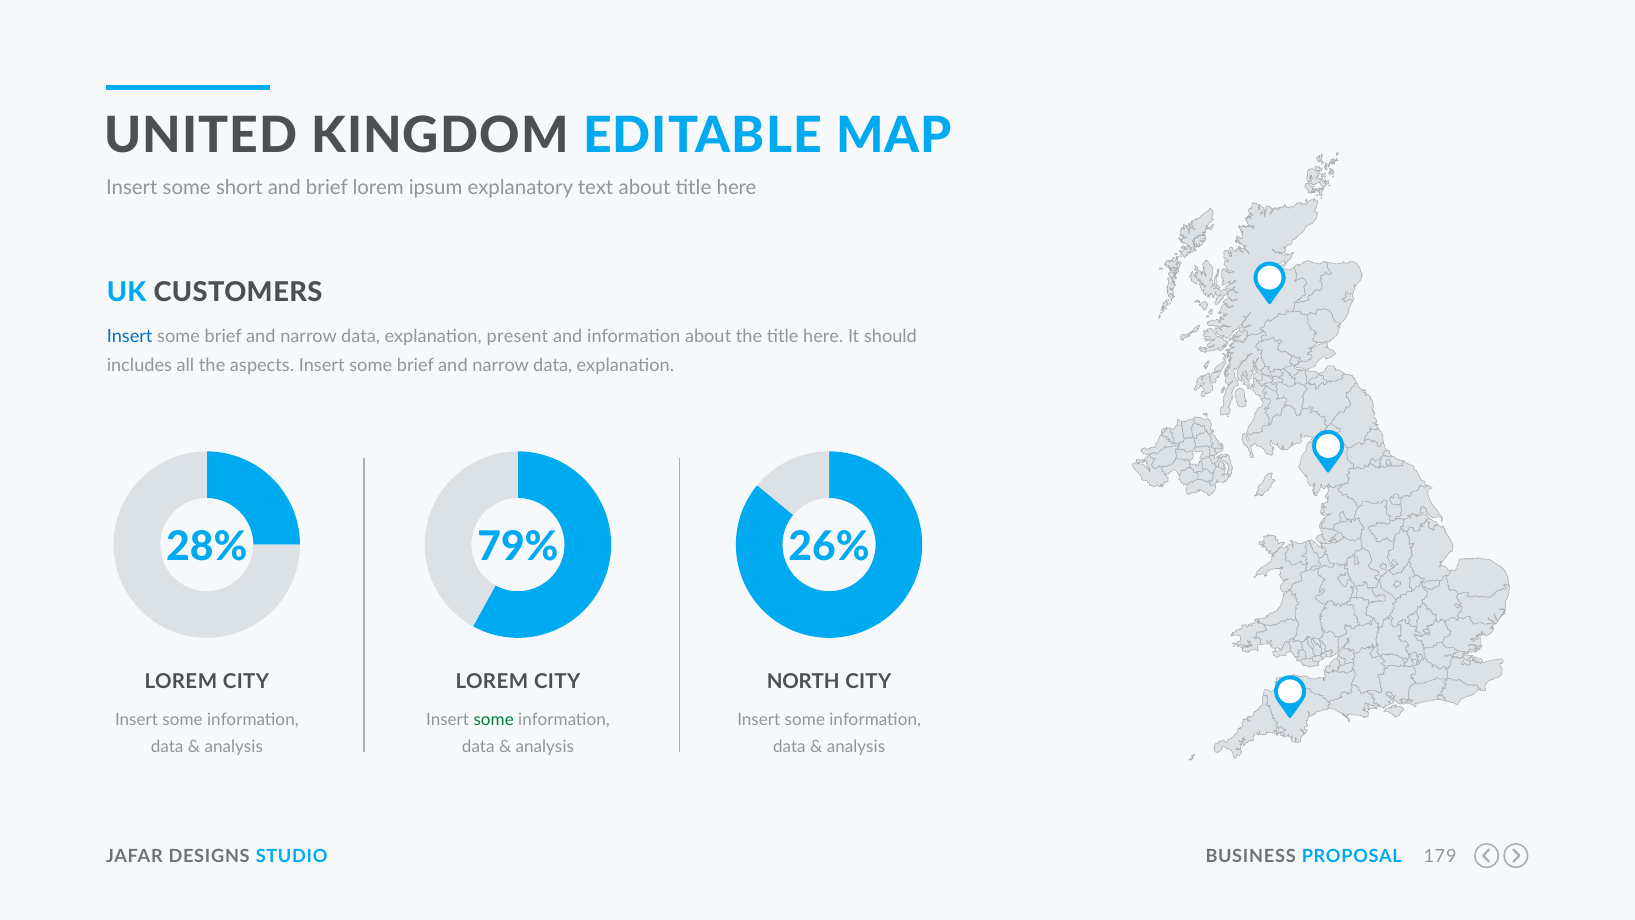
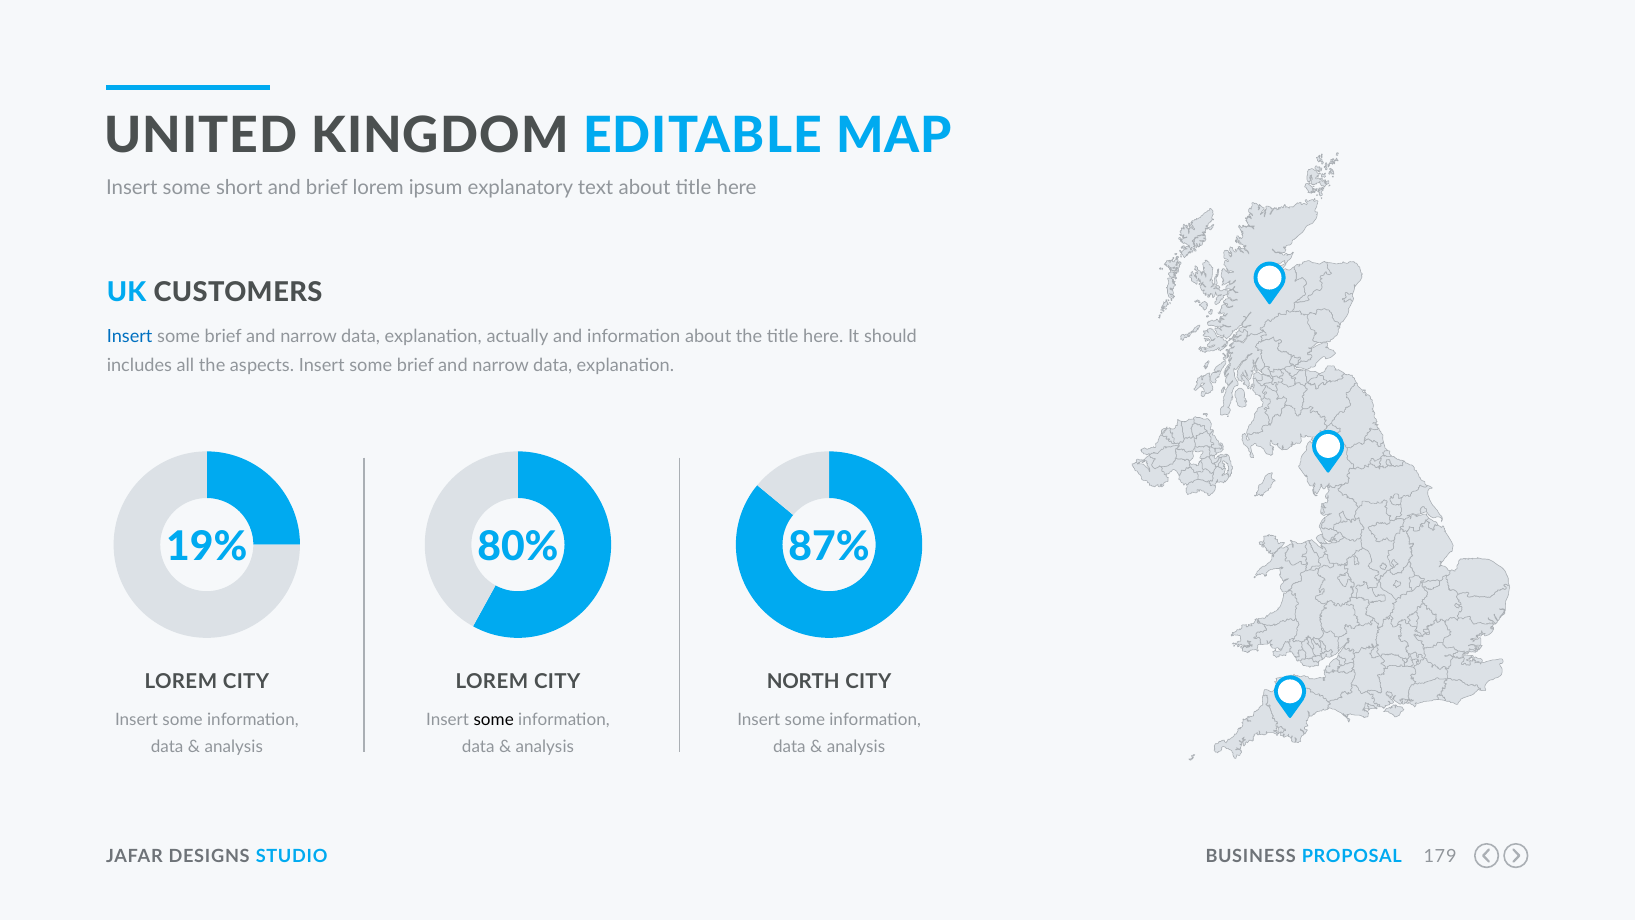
present: present -> actually
28%: 28% -> 19%
79%: 79% -> 80%
26%: 26% -> 87%
some at (494, 720) colour: green -> black
